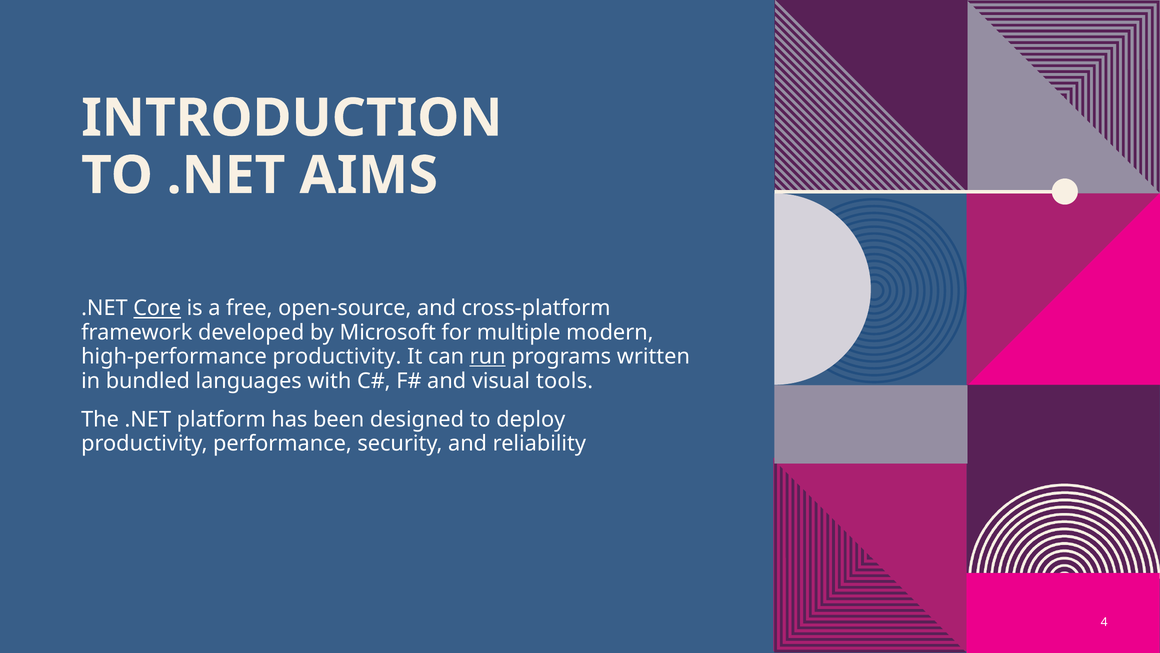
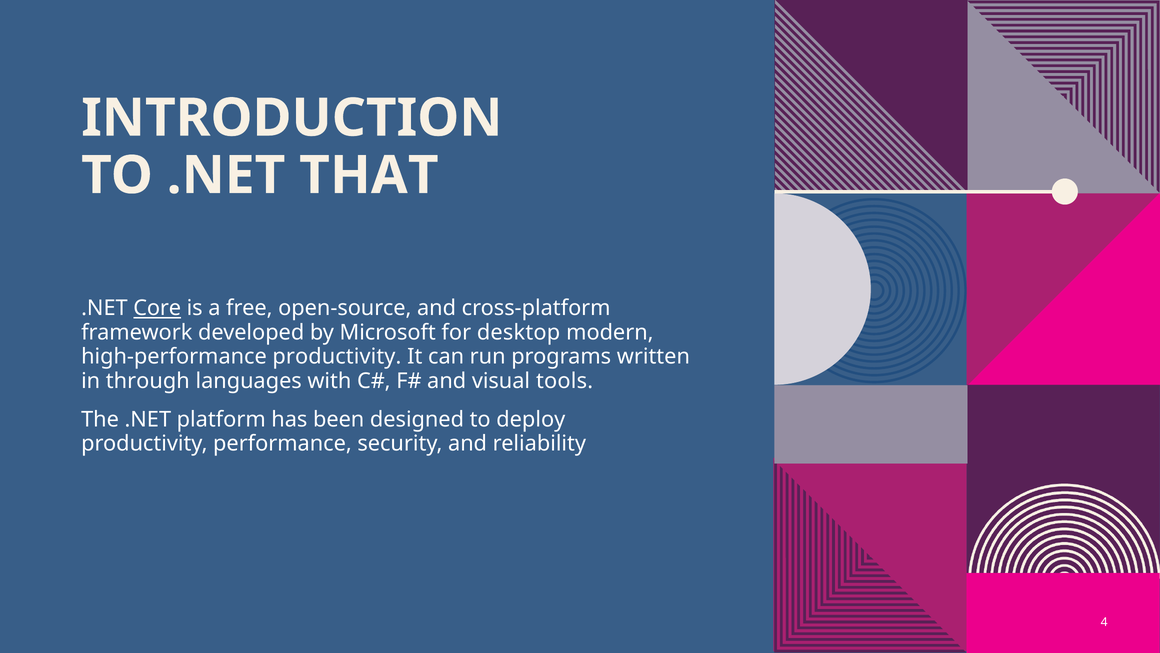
AIMS: AIMS -> THAT
multiple: multiple -> desktop
run underline: present -> none
bundled: bundled -> through
